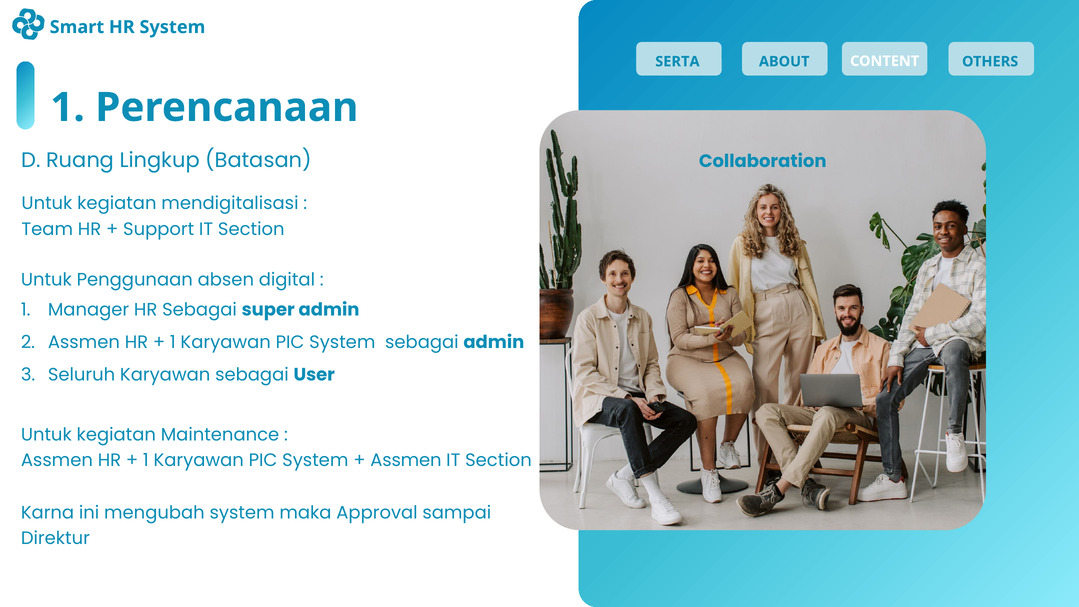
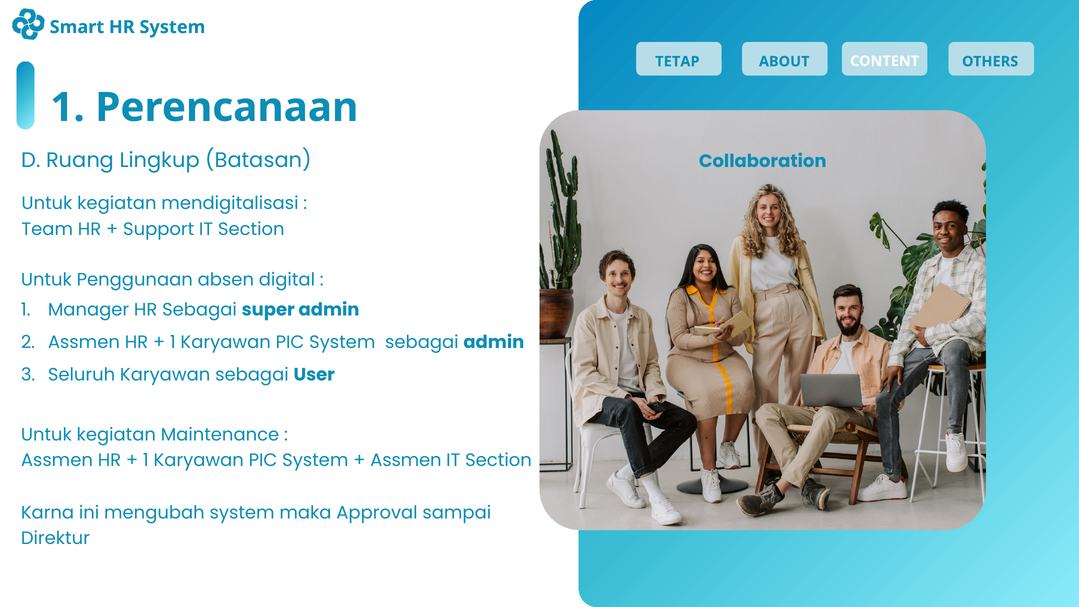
SERTA: SERTA -> TETAP
